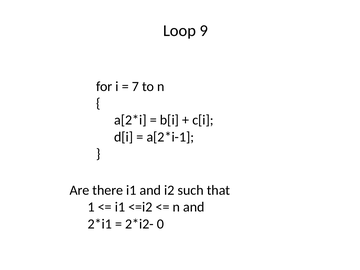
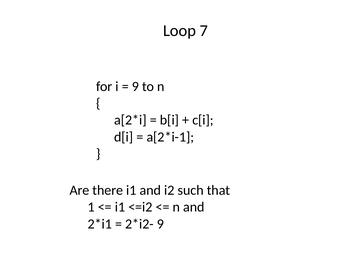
9: 9 -> 7
7 at (135, 86): 7 -> 9
0 at (160, 224): 0 -> 9
